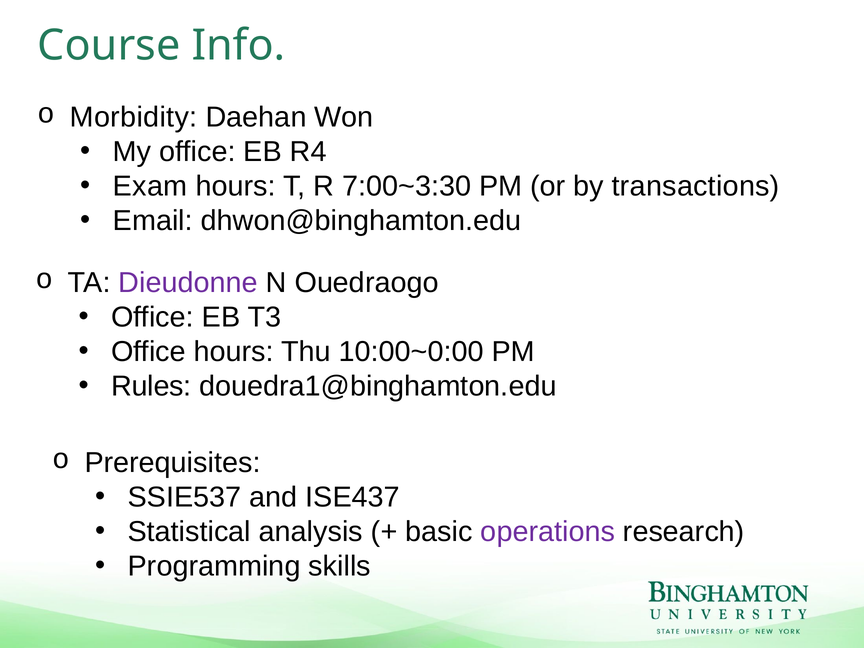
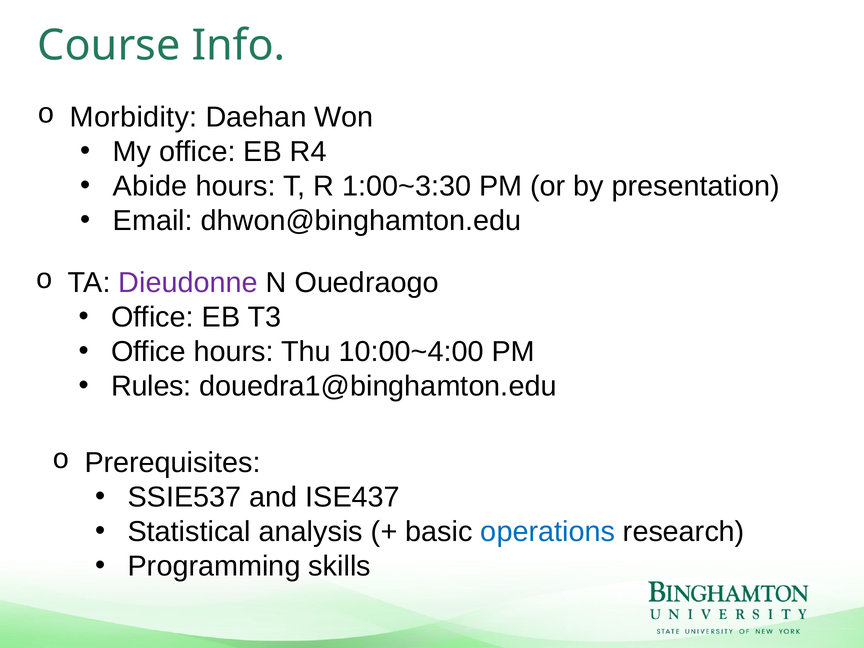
Exam: Exam -> Abide
7:00~3:30: 7:00~3:30 -> 1:00~3:30
transactions: transactions -> presentation
10:00~0:00: 10:00~0:00 -> 10:00~4:00
operations colour: purple -> blue
